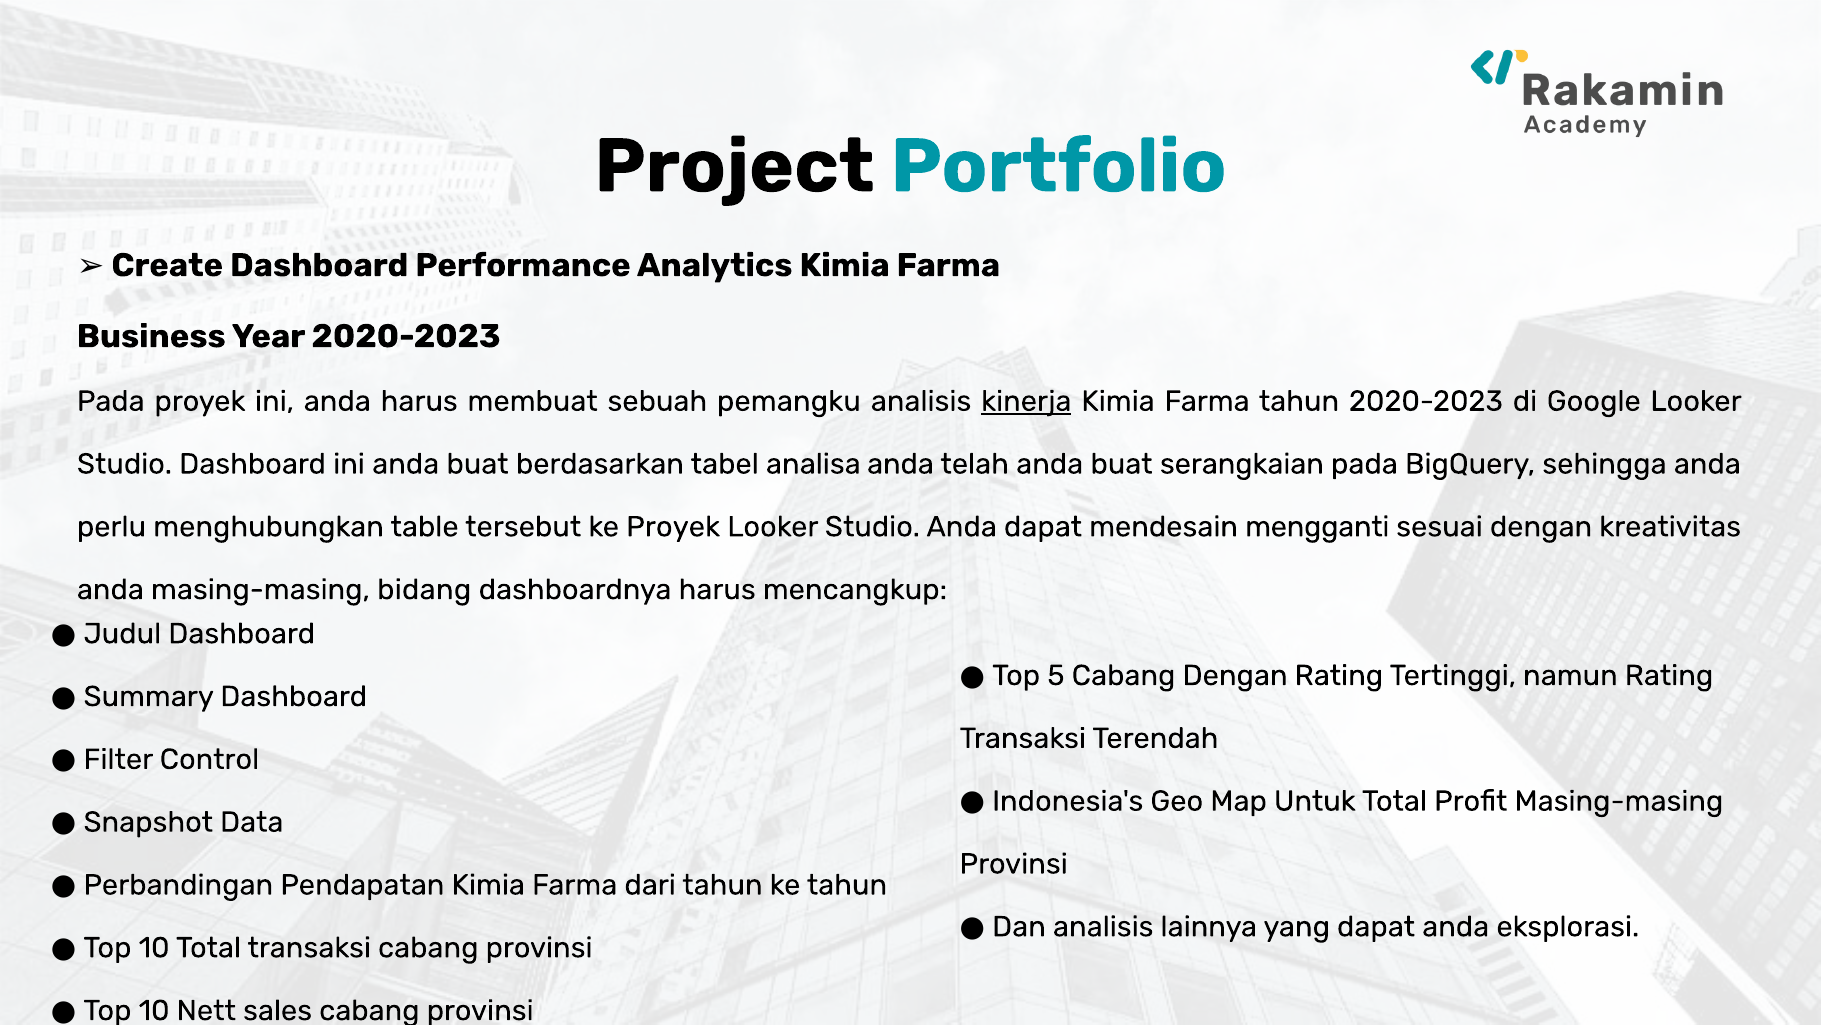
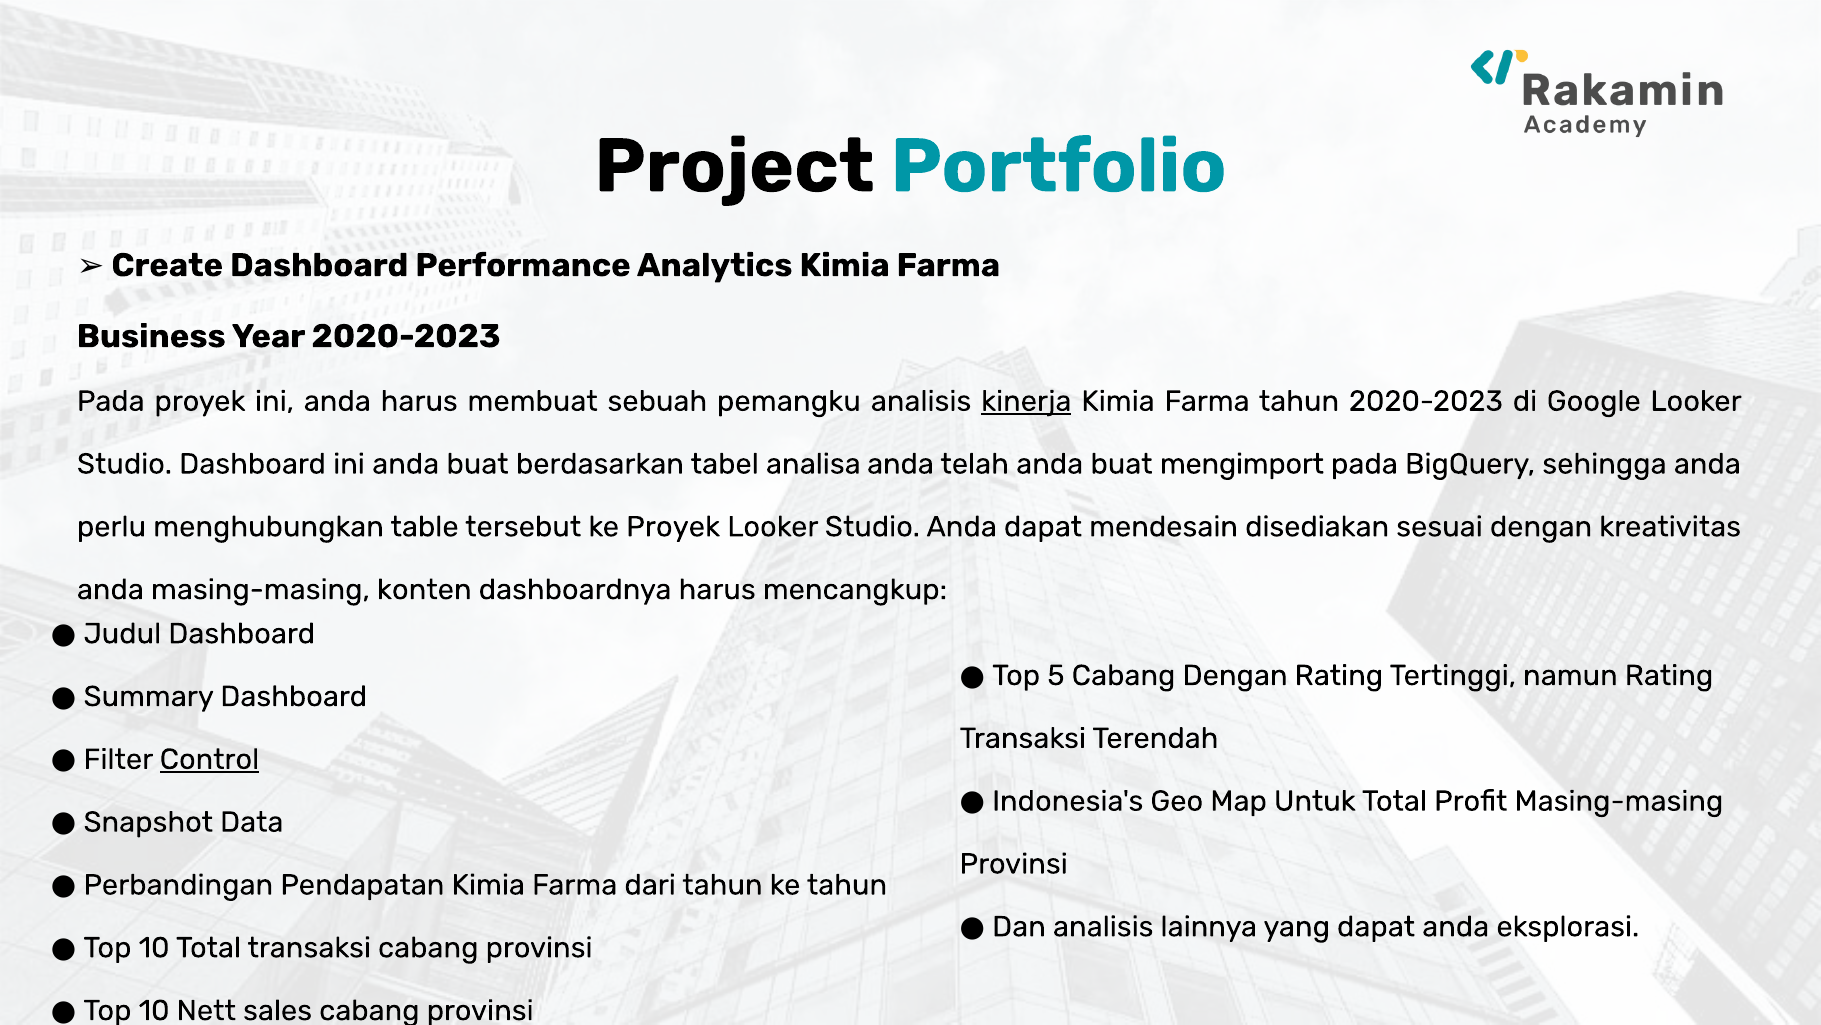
serangkaian: serangkaian -> mengimport
mengganti: mengganti -> disediakan
bidang: bidang -> konten
Control underline: none -> present
